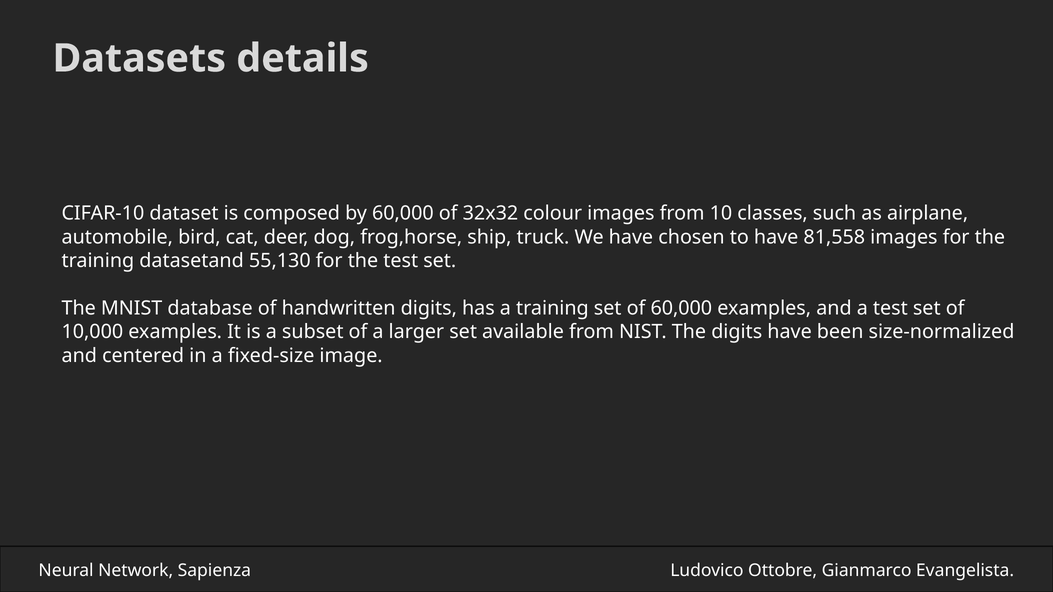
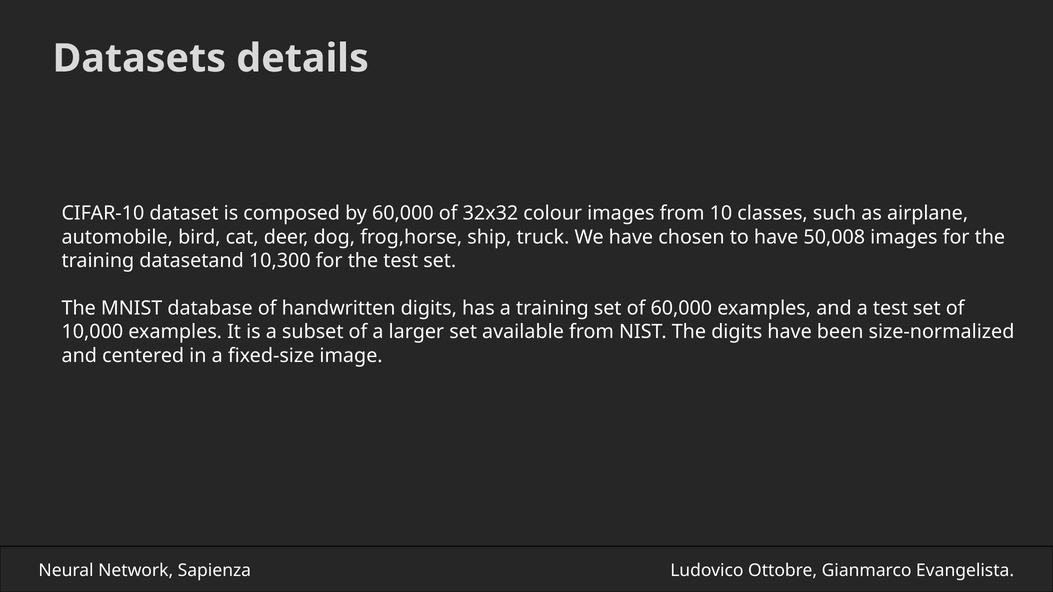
81,558: 81,558 -> 50,008
55,130: 55,130 -> 10,300
